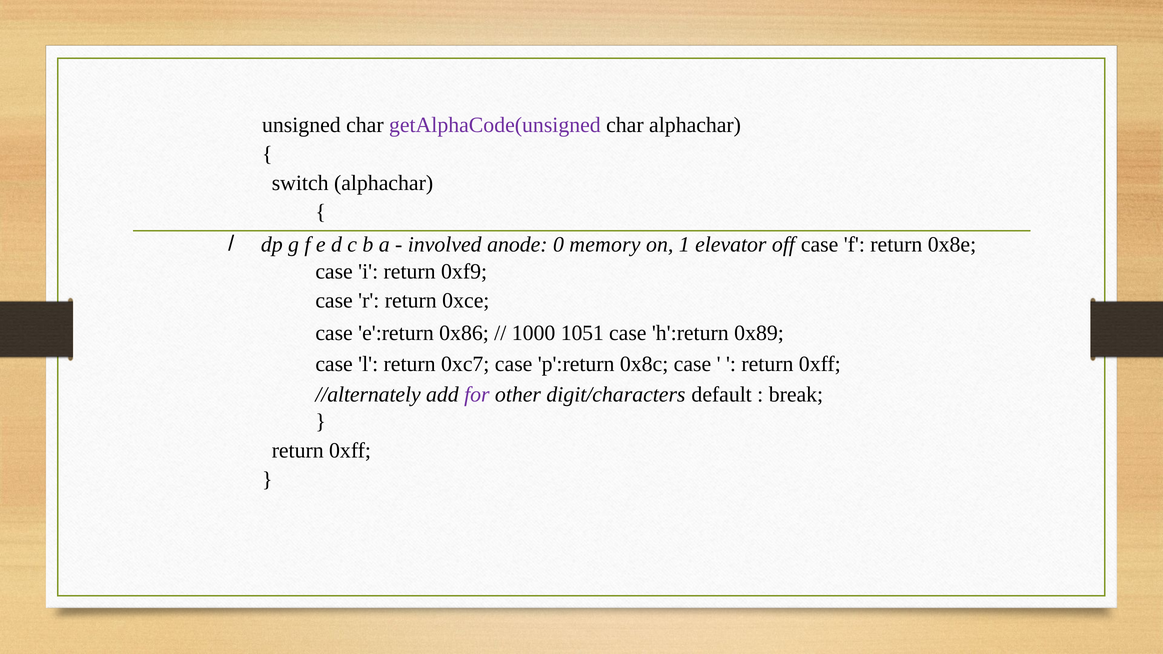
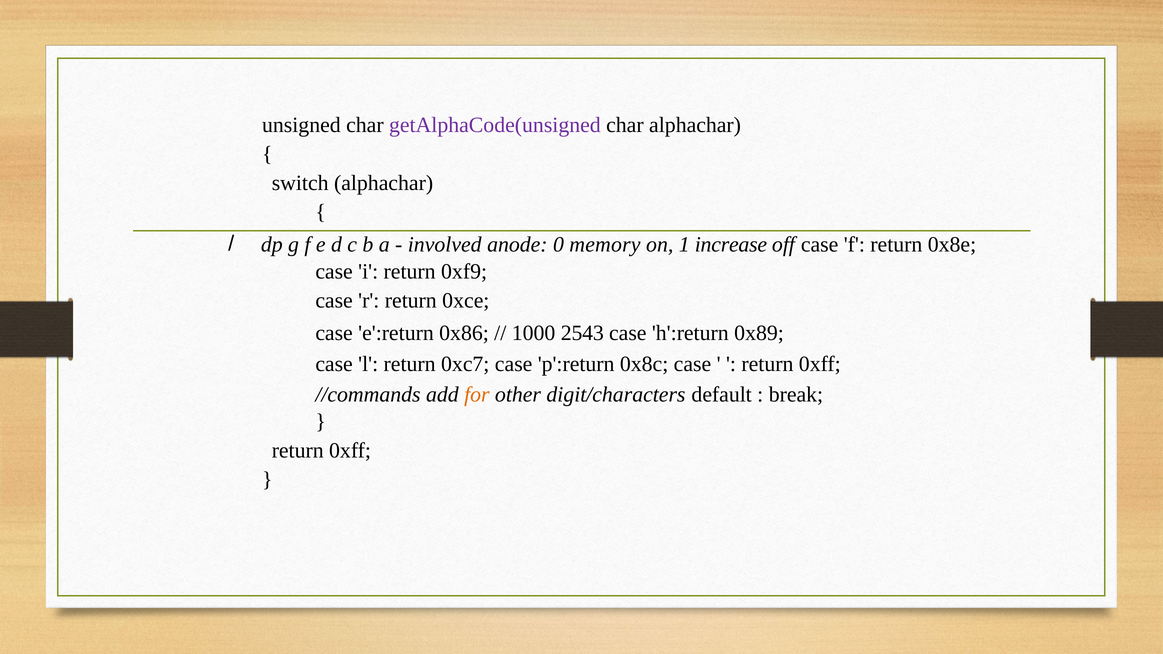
elevator: elevator -> increase
1051: 1051 -> 2543
//alternately: //alternately -> //commands
for colour: purple -> orange
